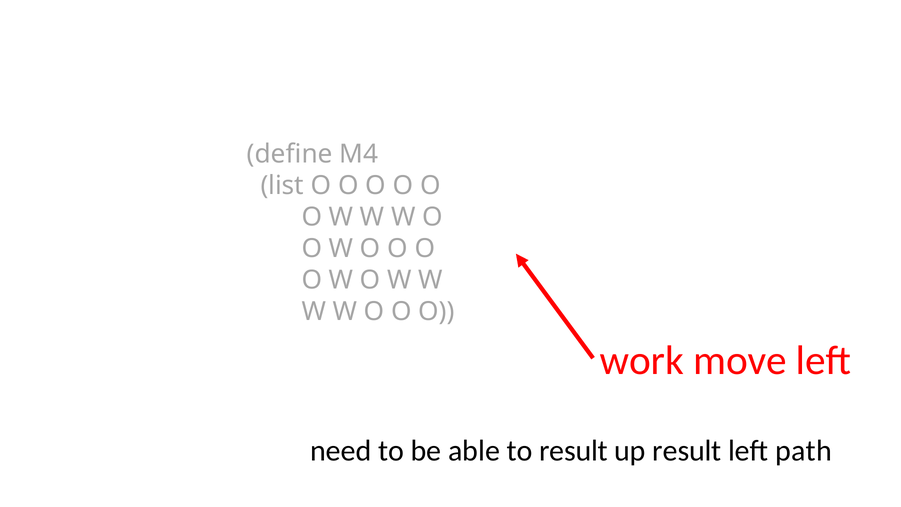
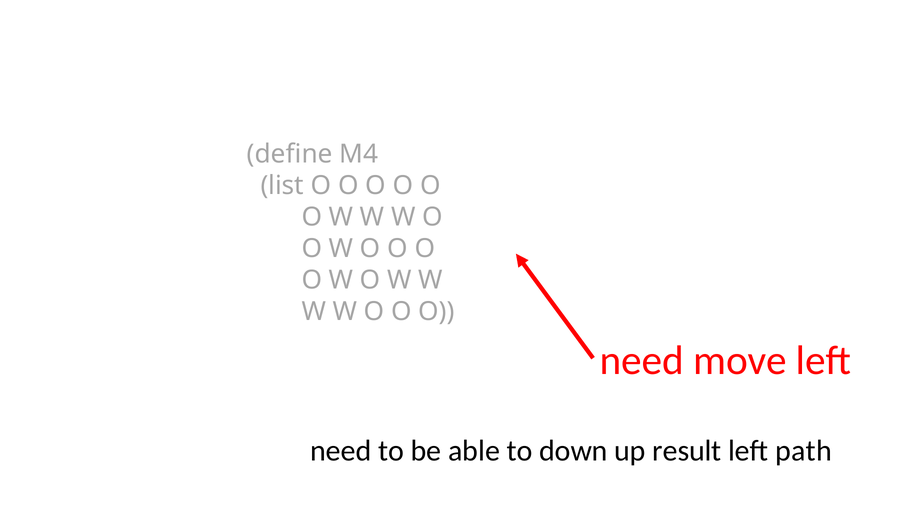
work at (642, 361): work -> need
to result: result -> down
